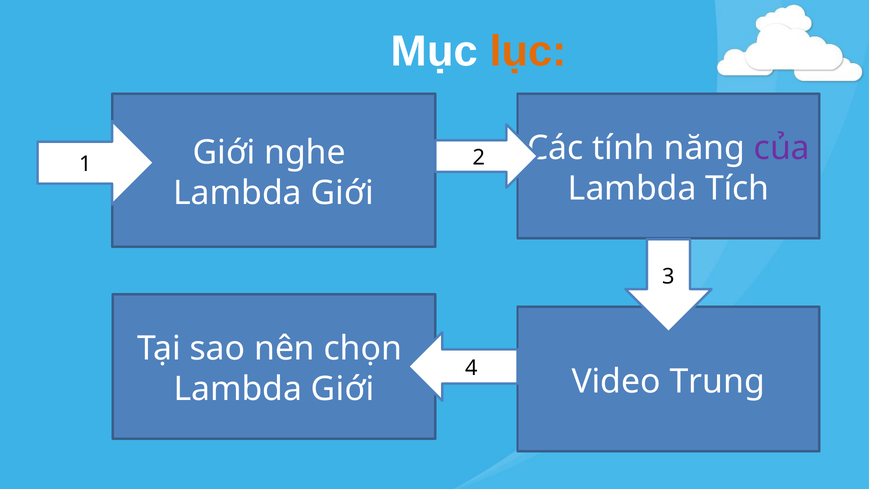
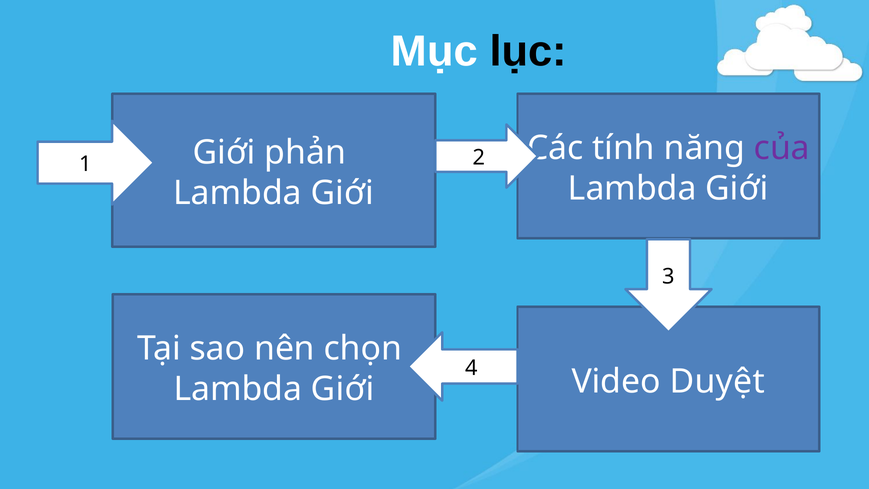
lục colour: orange -> black
nghe: nghe -> phản
Tích at (737, 189): Tích -> Giới
Trung: Trung -> Duyệt
